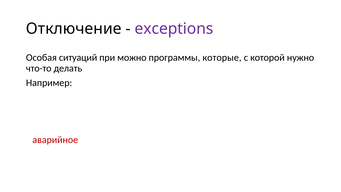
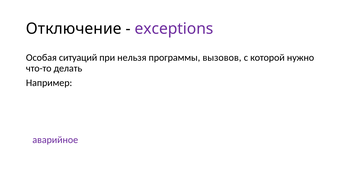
можно: можно -> нельзя
которые: которые -> вызовов
аварийное colour: red -> purple
